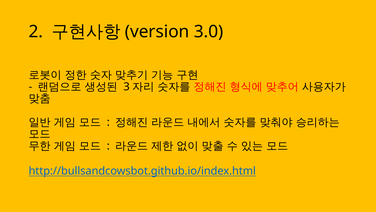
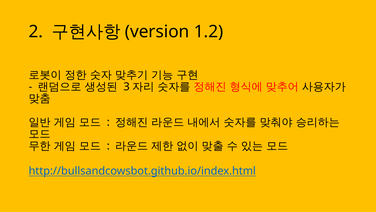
3.0: 3.0 -> 1.2
